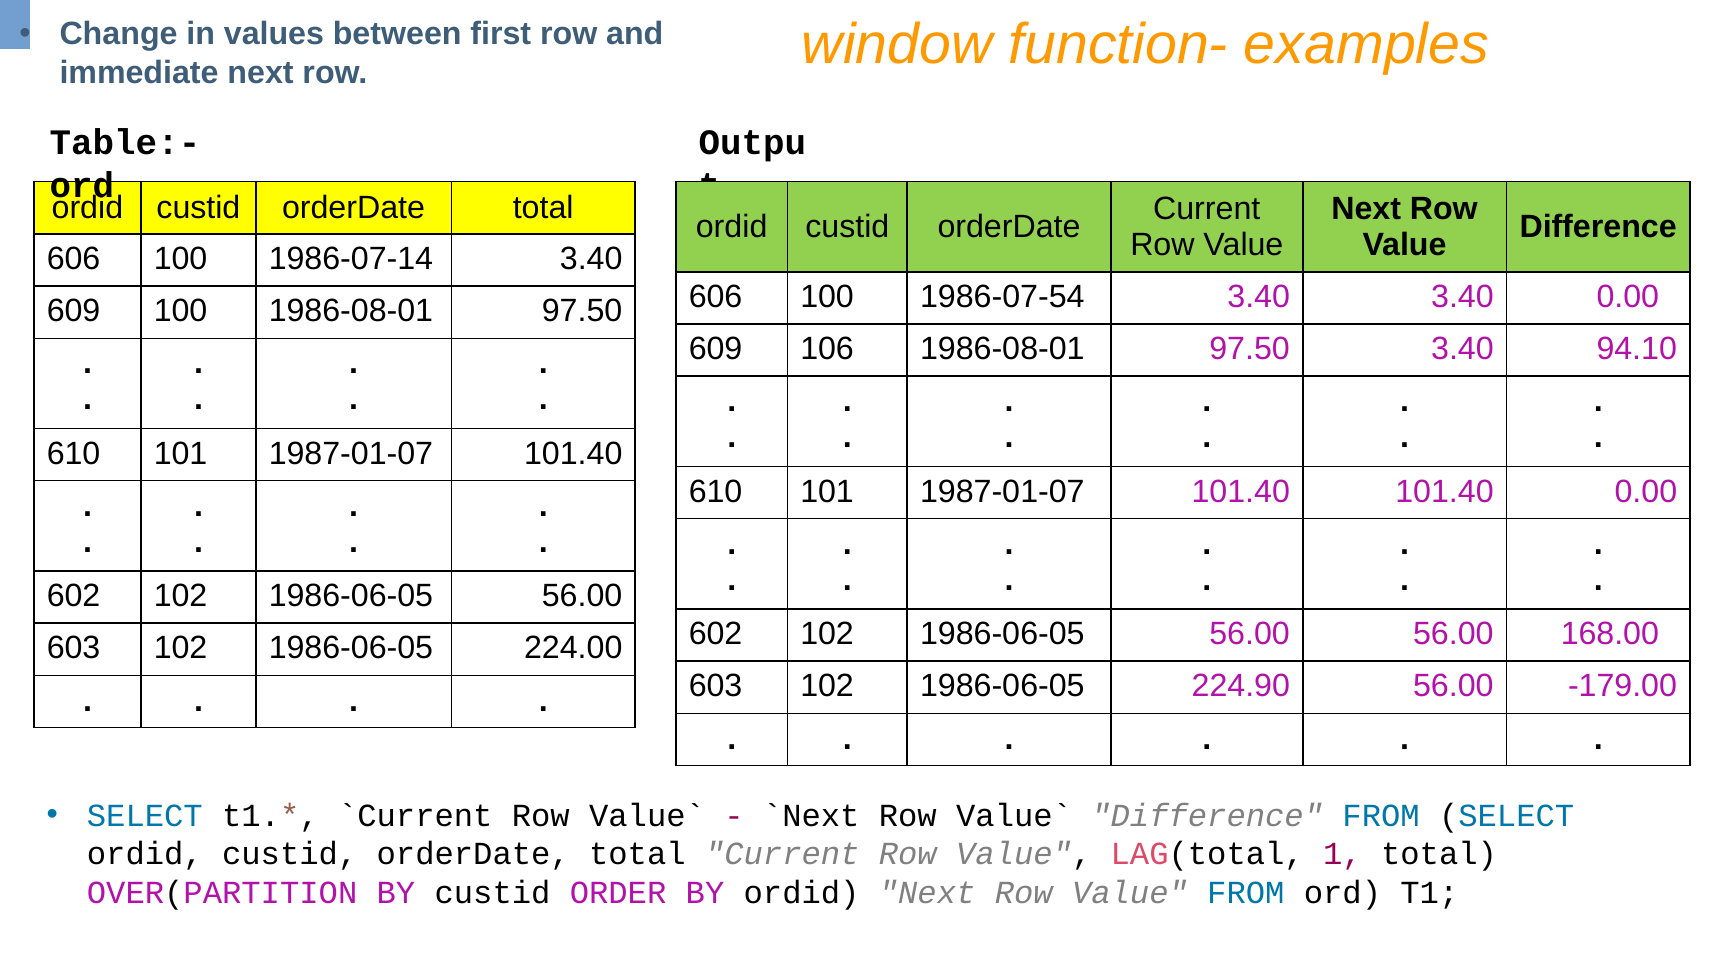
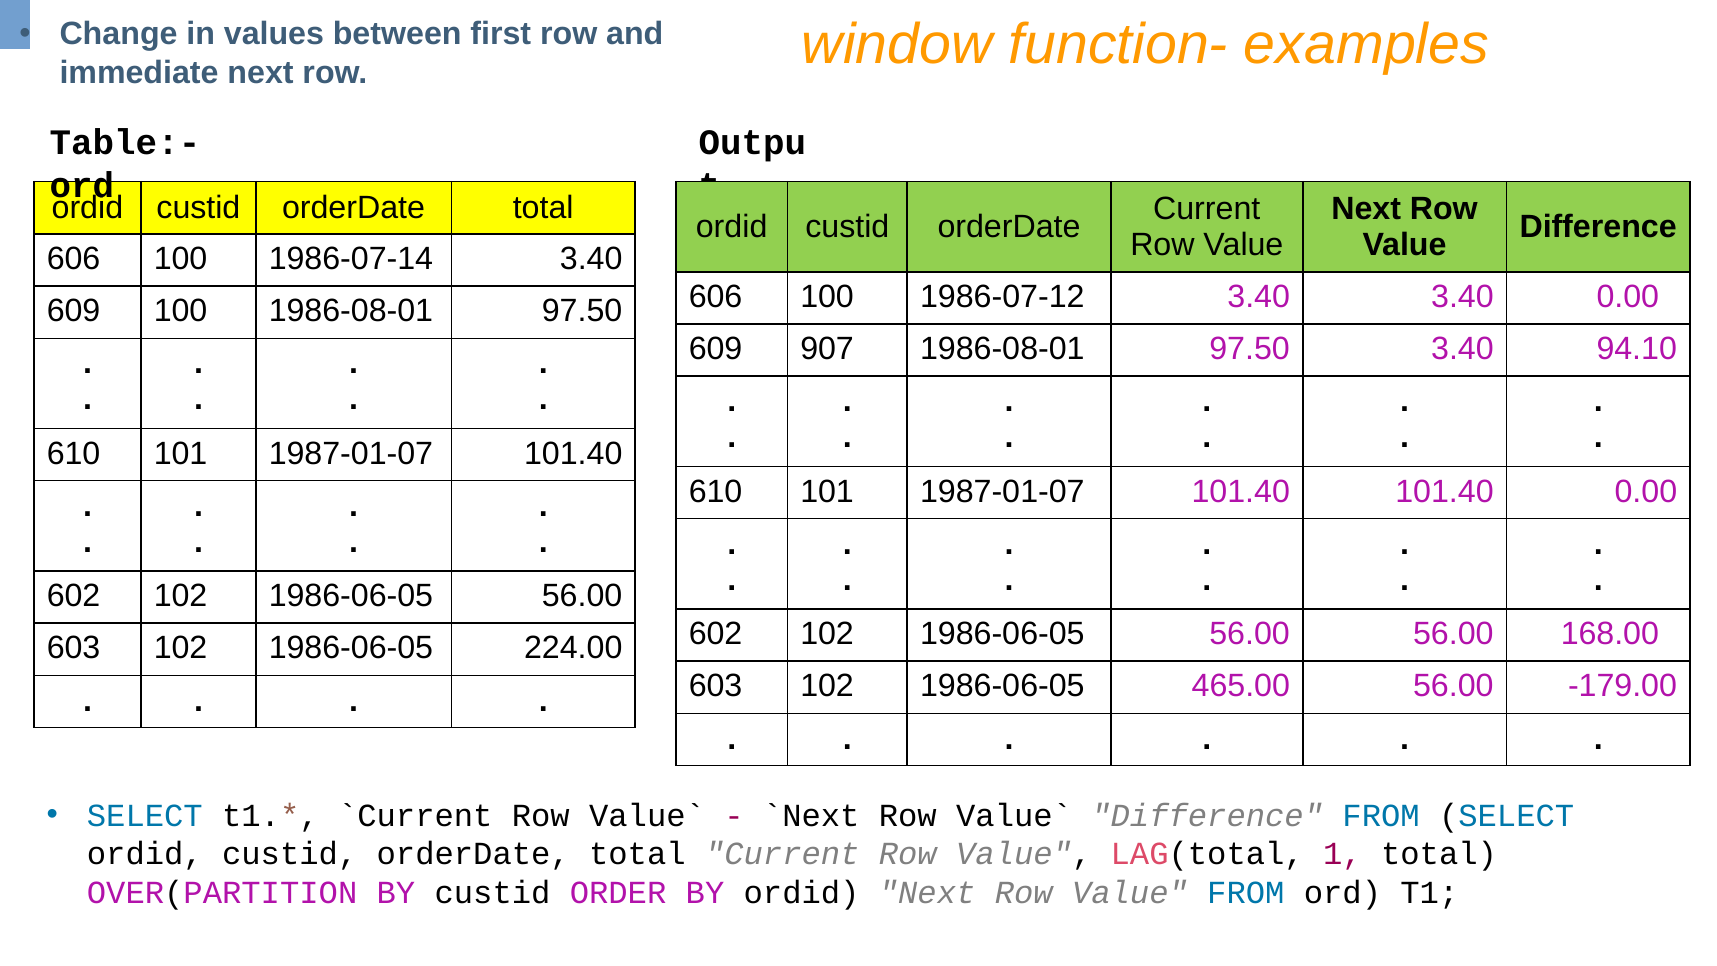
1986-07-54: 1986-07-54 -> 1986-07-12
106: 106 -> 907
224.90: 224.90 -> 465.00
